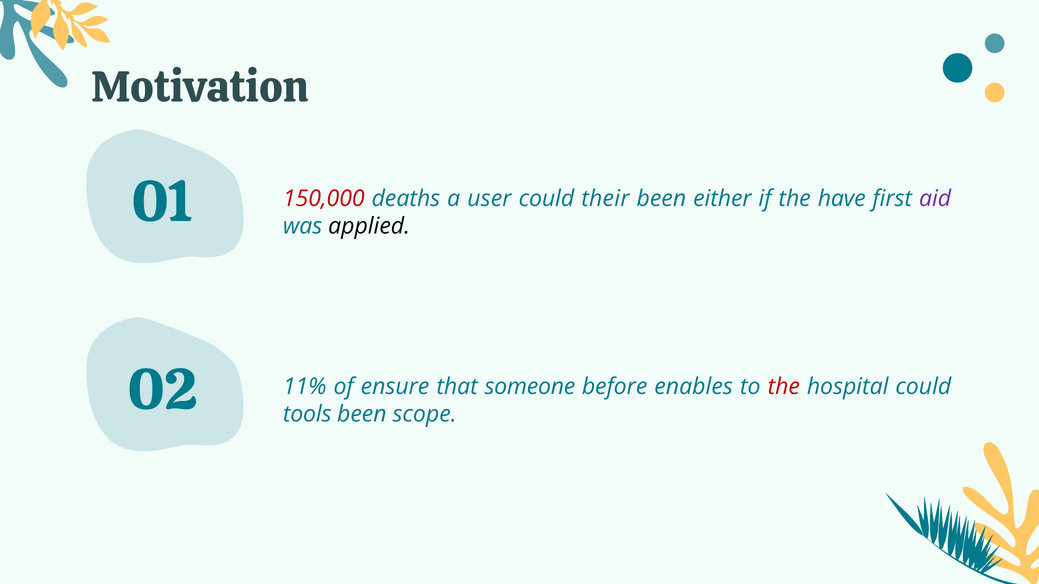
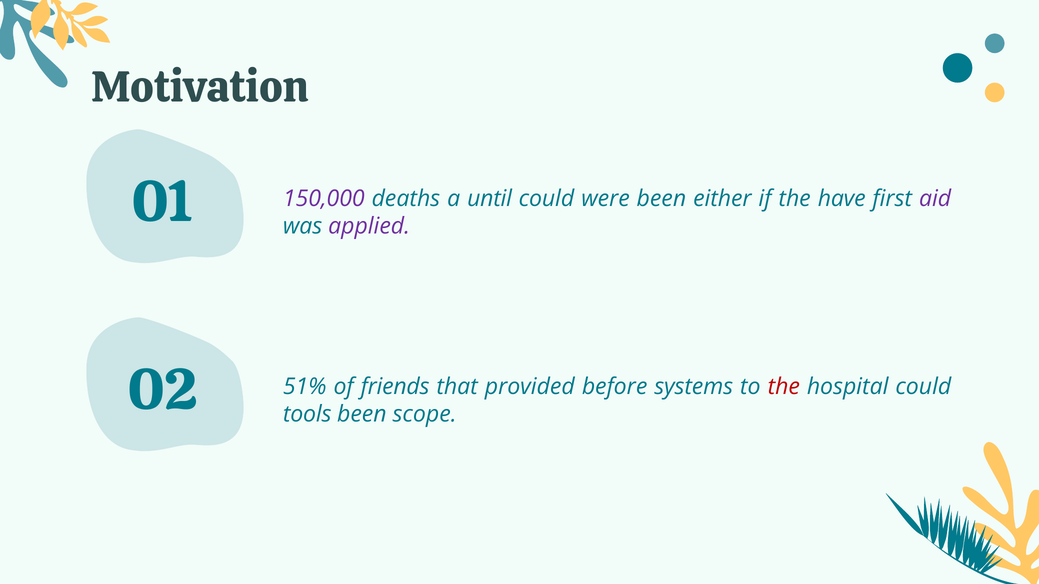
150,000 colour: red -> purple
user: user -> until
their: their -> were
applied colour: black -> purple
11%: 11% -> 51%
ensure: ensure -> friends
someone: someone -> provided
enables: enables -> systems
